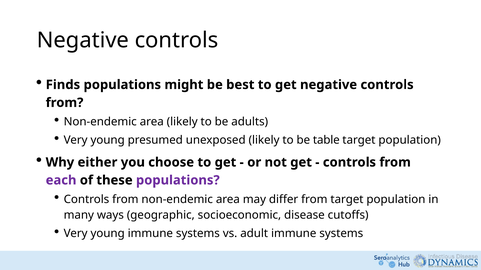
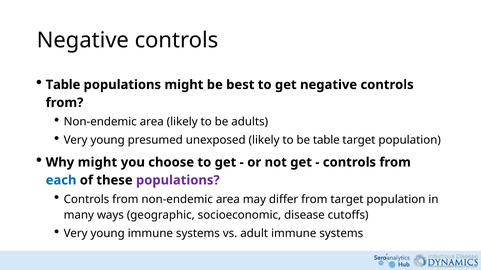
Finds at (63, 85): Finds -> Table
Why either: either -> might
each colour: purple -> blue
